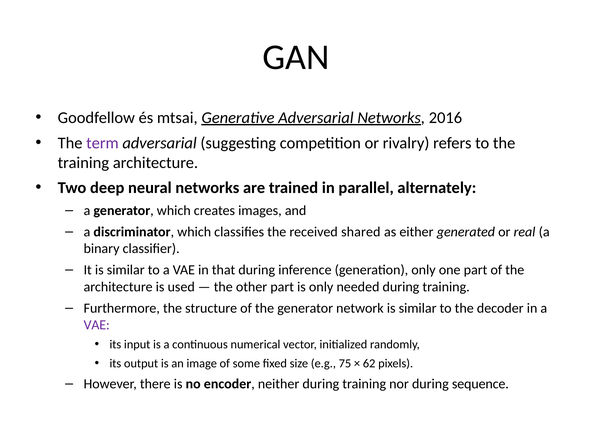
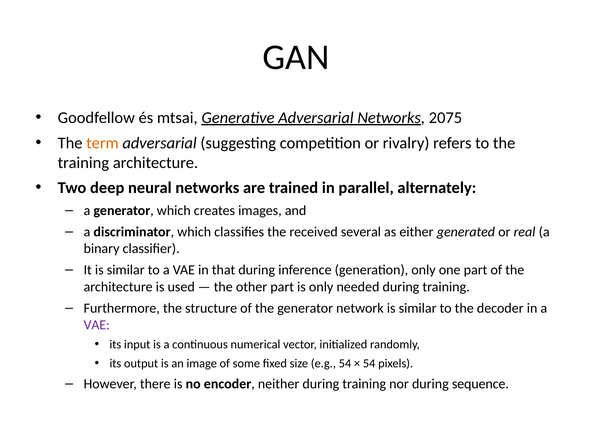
2016: 2016 -> 2075
term colour: purple -> orange
shared: shared -> several
e.g 75: 75 -> 54
62 at (369, 363): 62 -> 54
